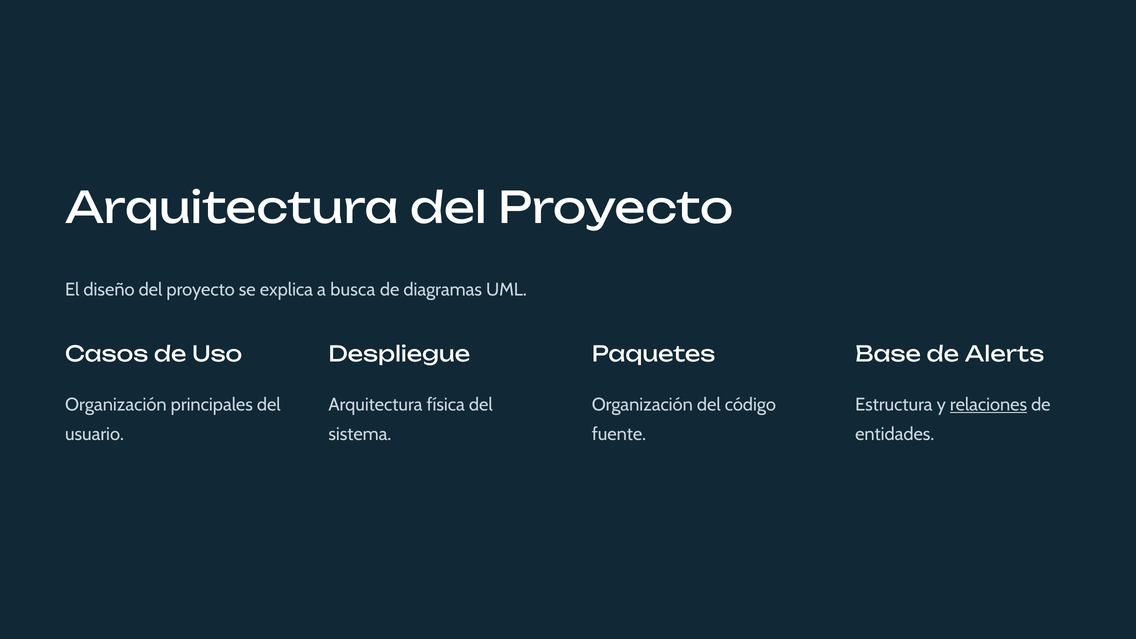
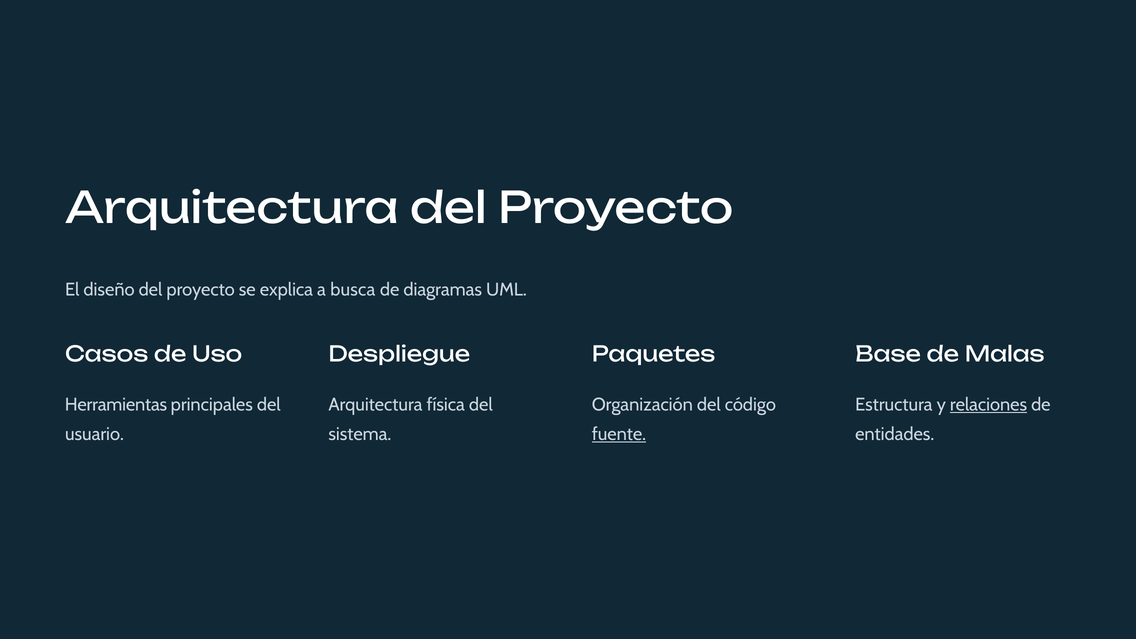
Alerts: Alerts -> Malas
Organización at (116, 405): Organización -> Herramientas
fuente underline: none -> present
